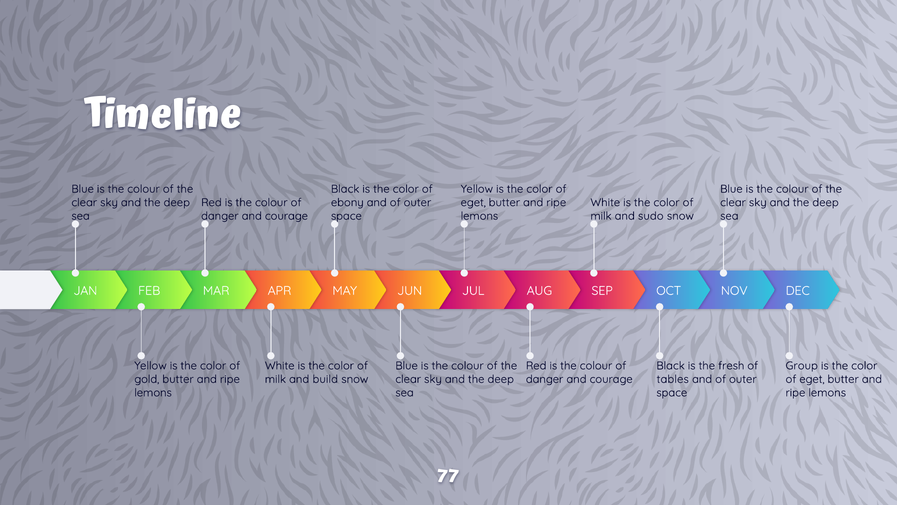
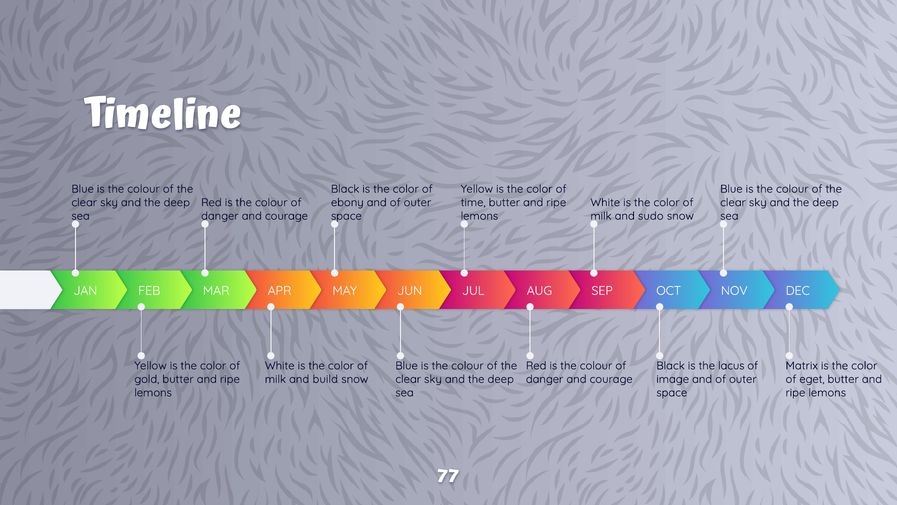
eget at (473, 202): eget -> time
fresh: fresh -> lacus
Group: Group -> Matrix
tables: tables -> image
